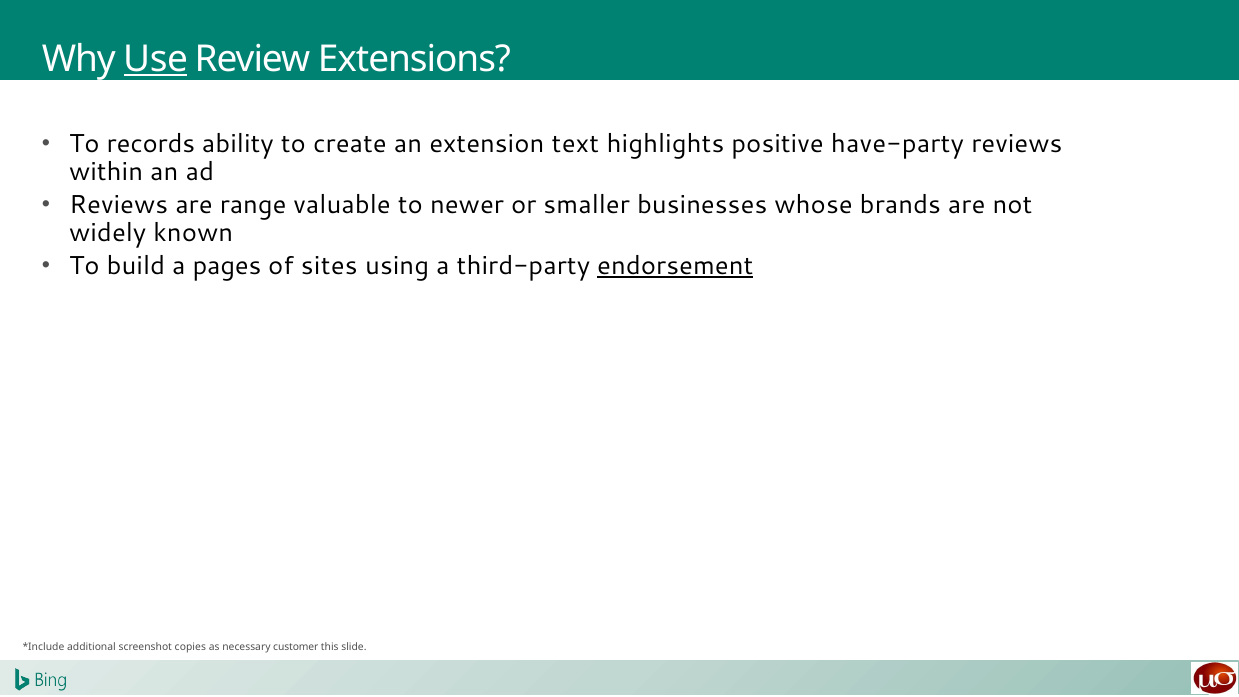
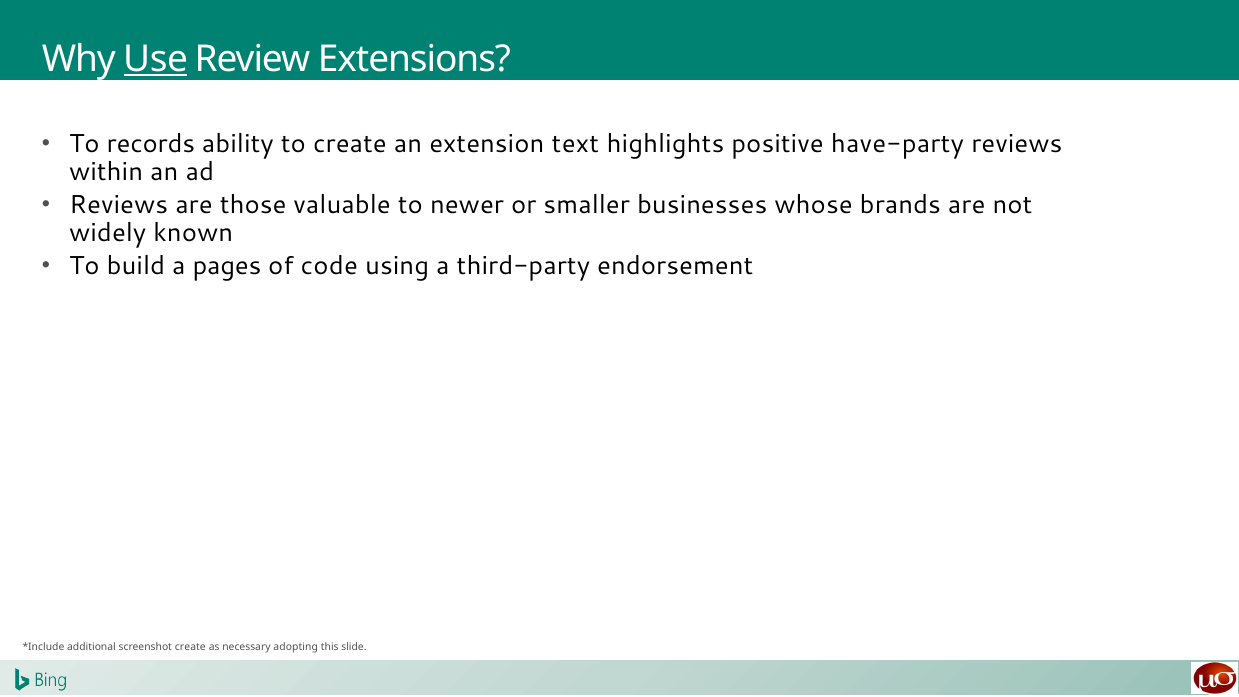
range: range -> those
sites: sites -> code
endorsement underline: present -> none
screenshot copies: copies -> create
customer: customer -> adopting
